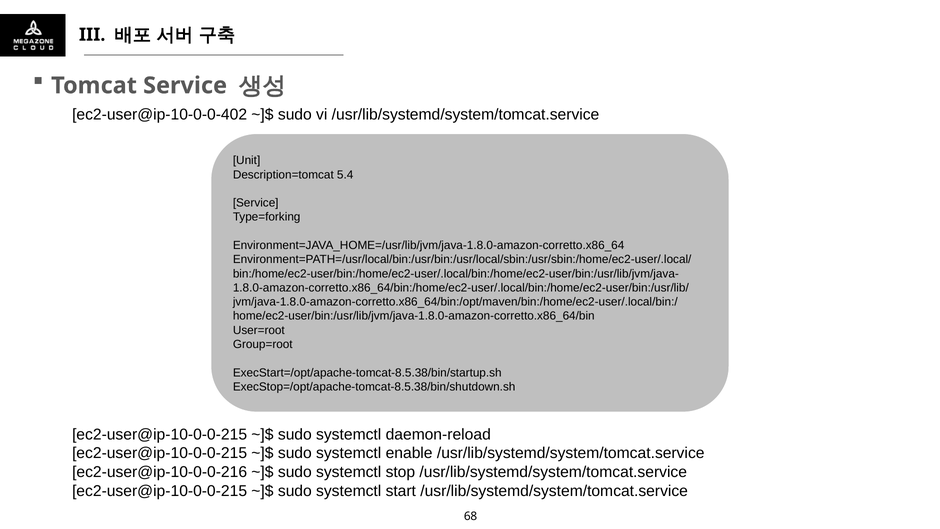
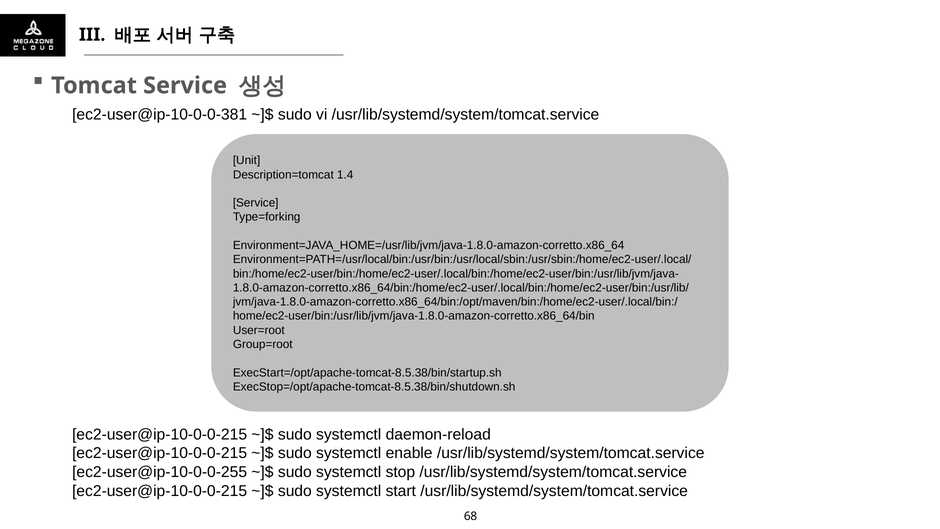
ec2-user@ip-10-0-0-402: ec2-user@ip-10-0-0-402 -> ec2-user@ip-10-0-0-381
5.4: 5.4 -> 1.4
ec2-user@ip-10-0-0-216: ec2-user@ip-10-0-0-216 -> ec2-user@ip-10-0-0-255
